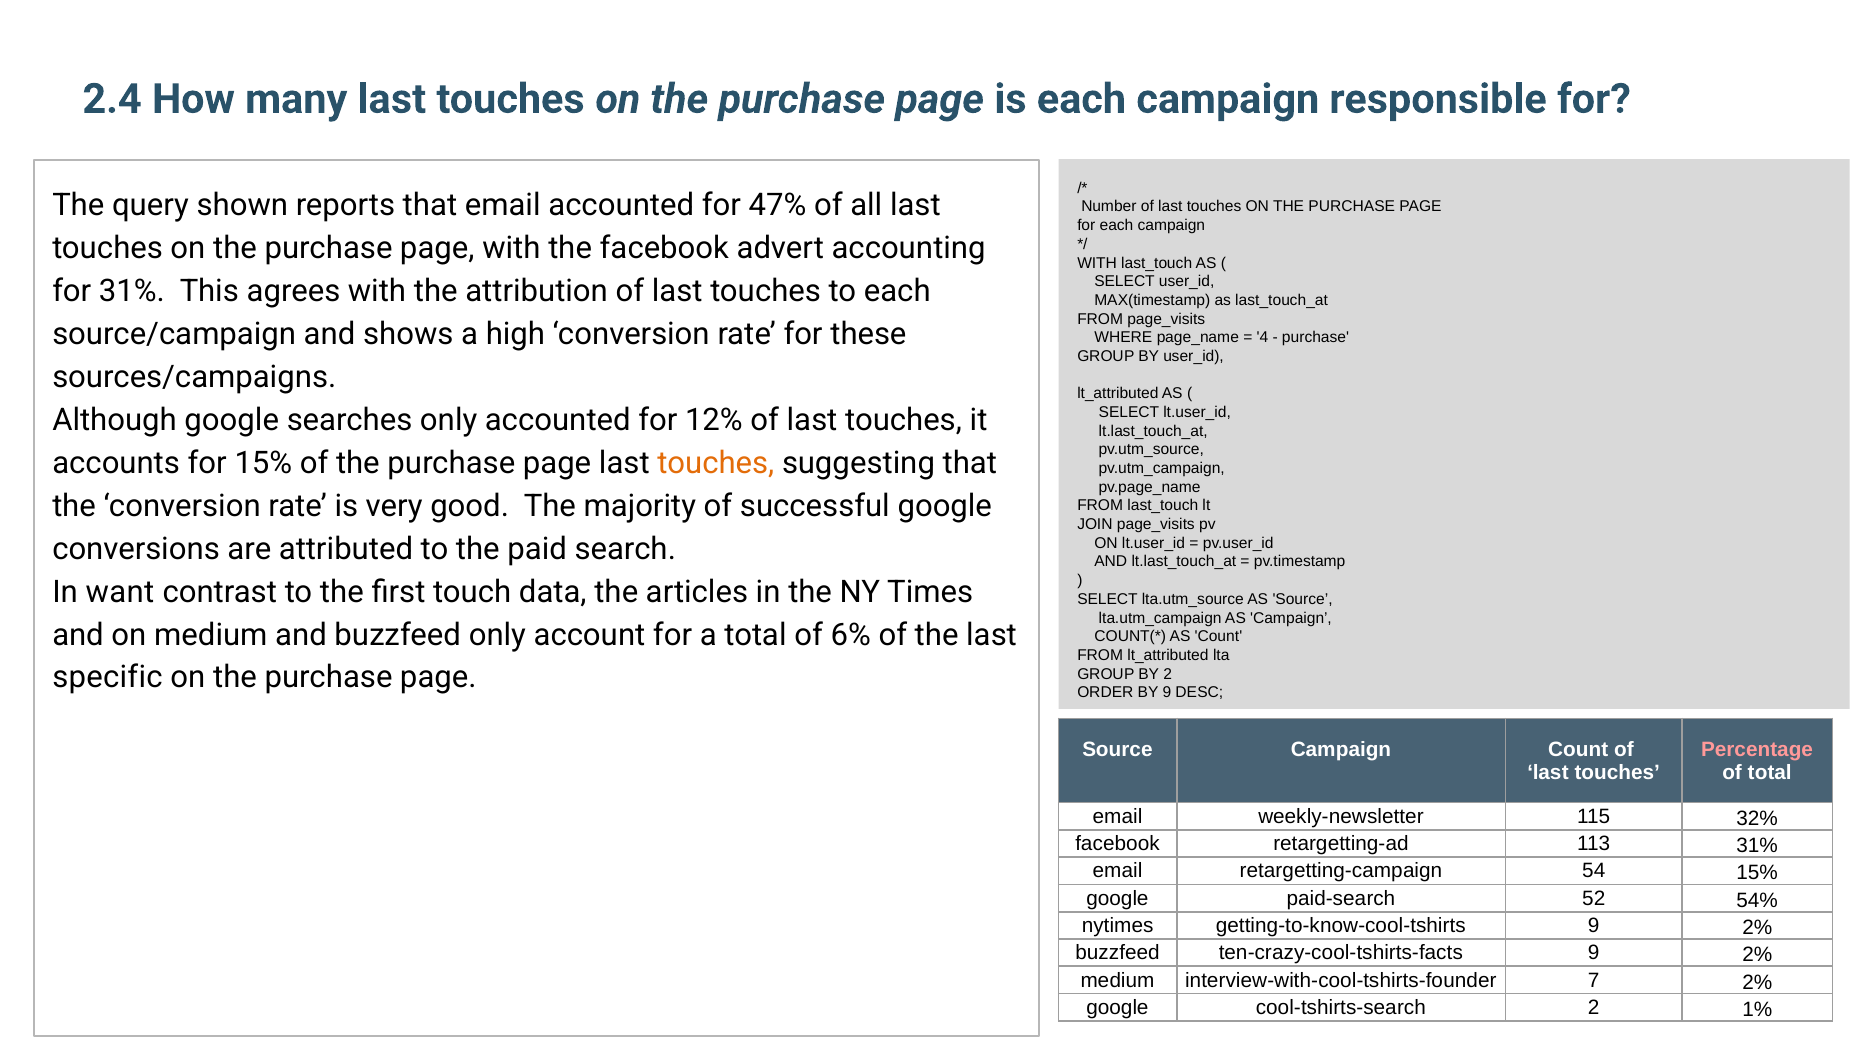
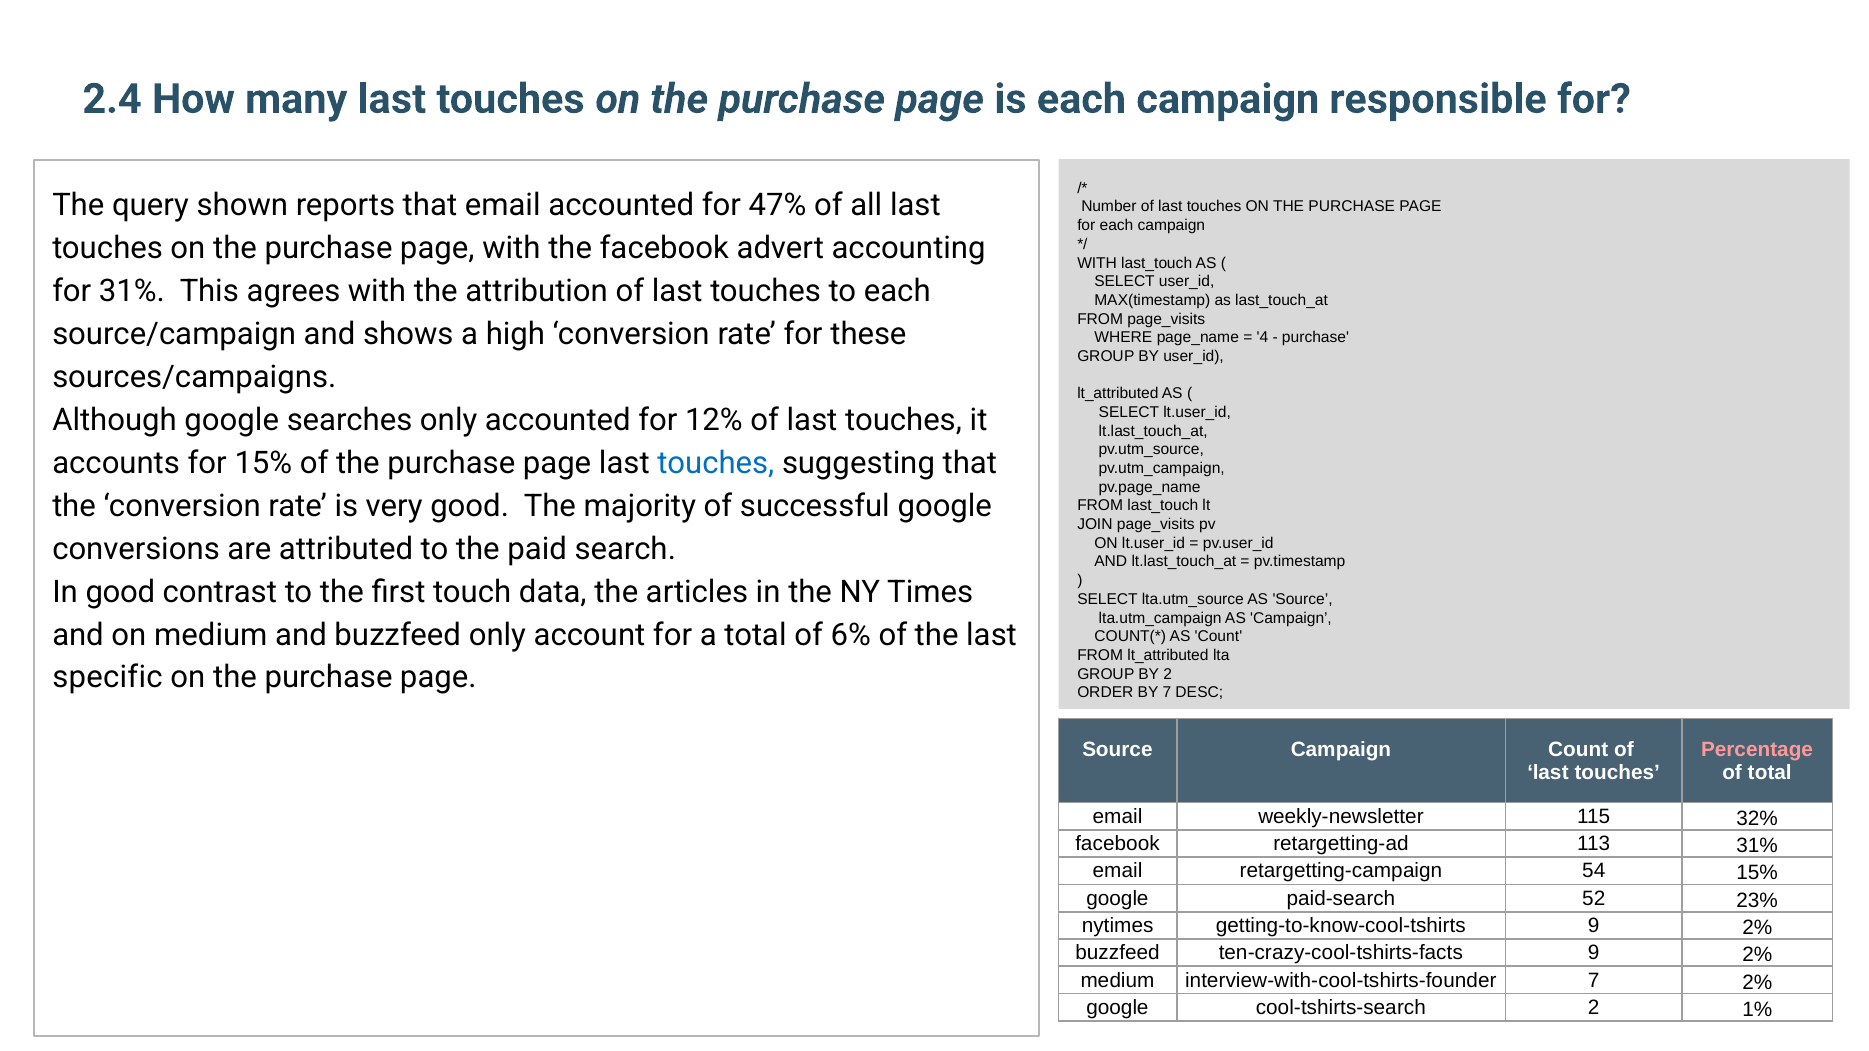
touches at (716, 463) colour: orange -> blue
In want: want -> good
BY 9: 9 -> 7
54%: 54% -> 23%
